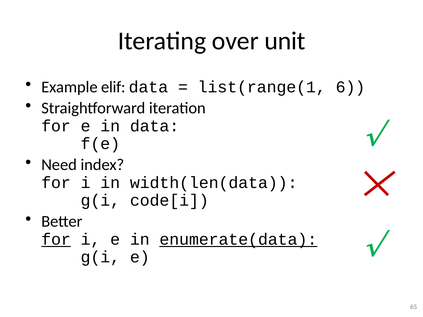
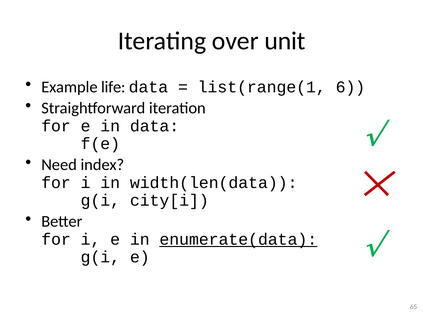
elif: elif -> life
code[i: code[i -> city[i
for at (56, 239) underline: present -> none
